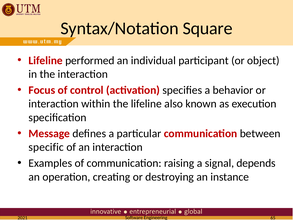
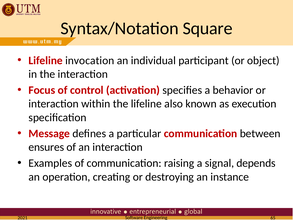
performed: performed -> invocation
specific: specific -> ensures
